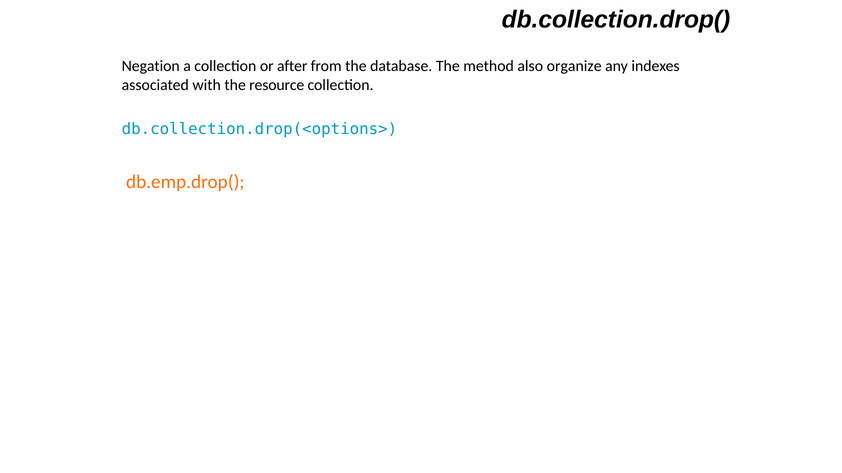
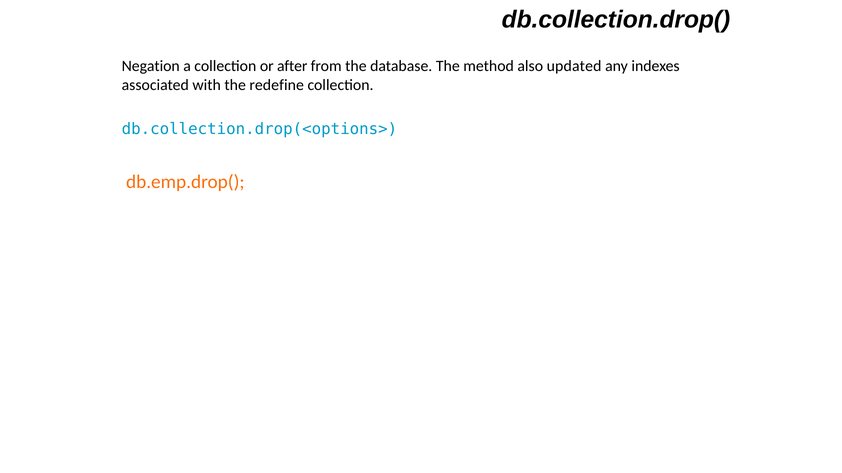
organize: organize -> updated
resource: resource -> redefine
